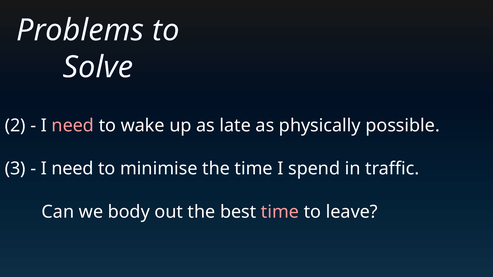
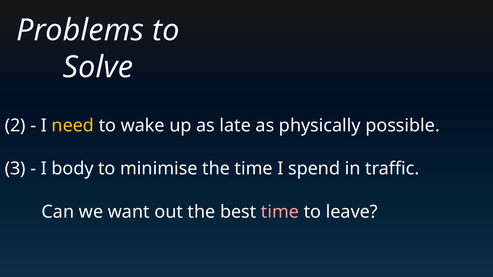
need at (73, 126) colour: pink -> yellow
need at (73, 169): need -> body
body: body -> want
